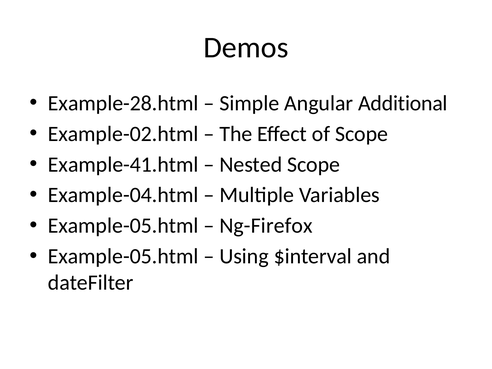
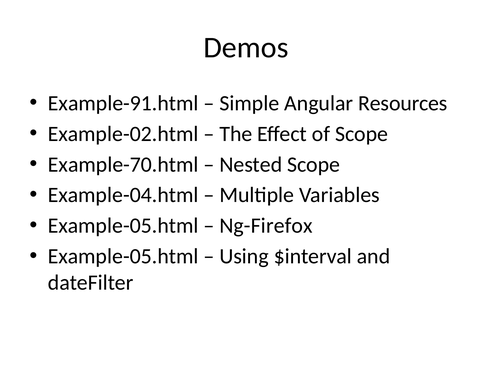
Example-28.html: Example-28.html -> Example-91.html
Additional: Additional -> Resources
Example-41.html: Example-41.html -> Example-70.html
